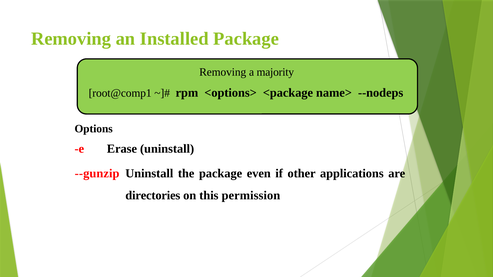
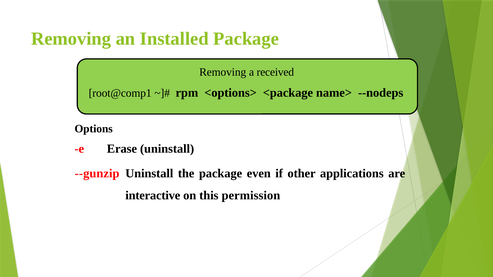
majority: majority -> received
directories: directories -> interactive
